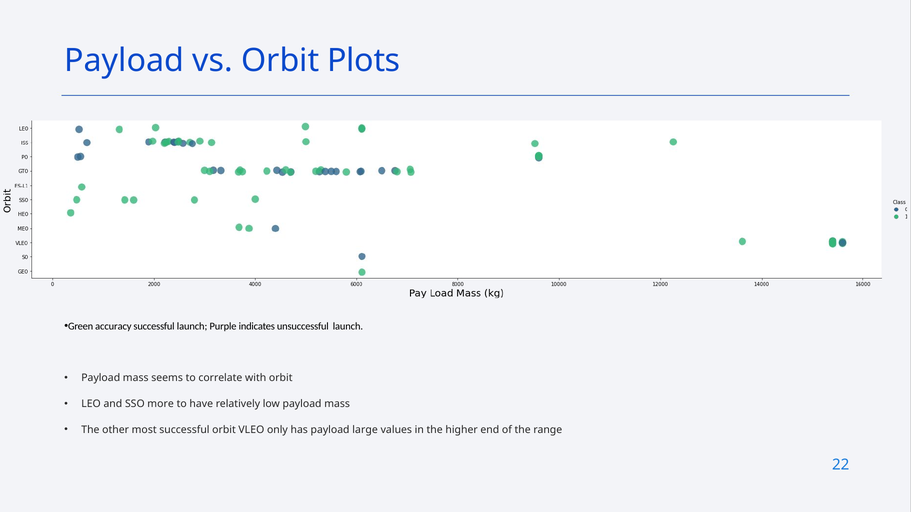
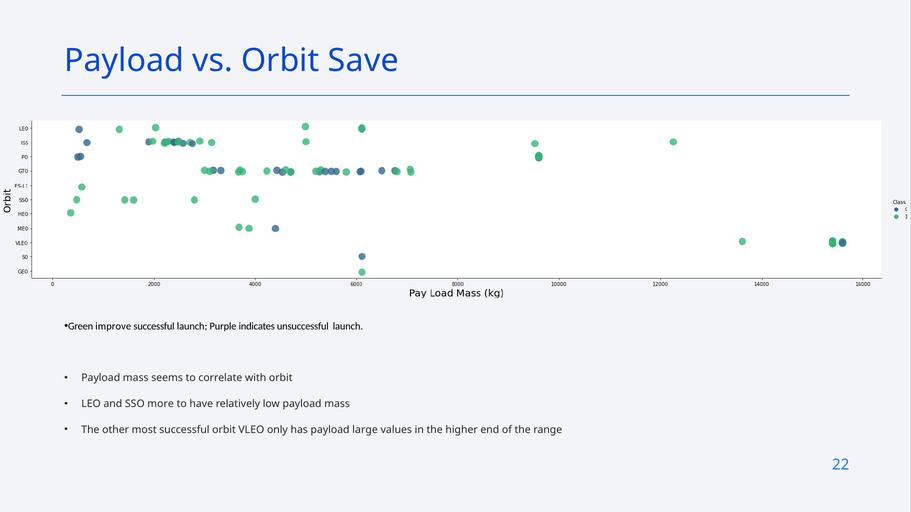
Plots: Plots -> Save
accuracy: accuracy -> improve
